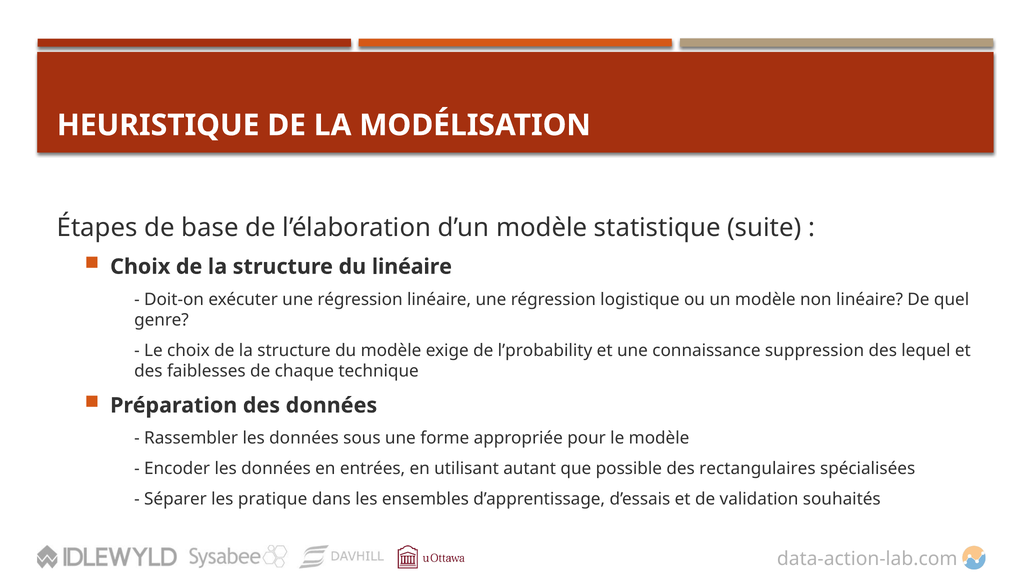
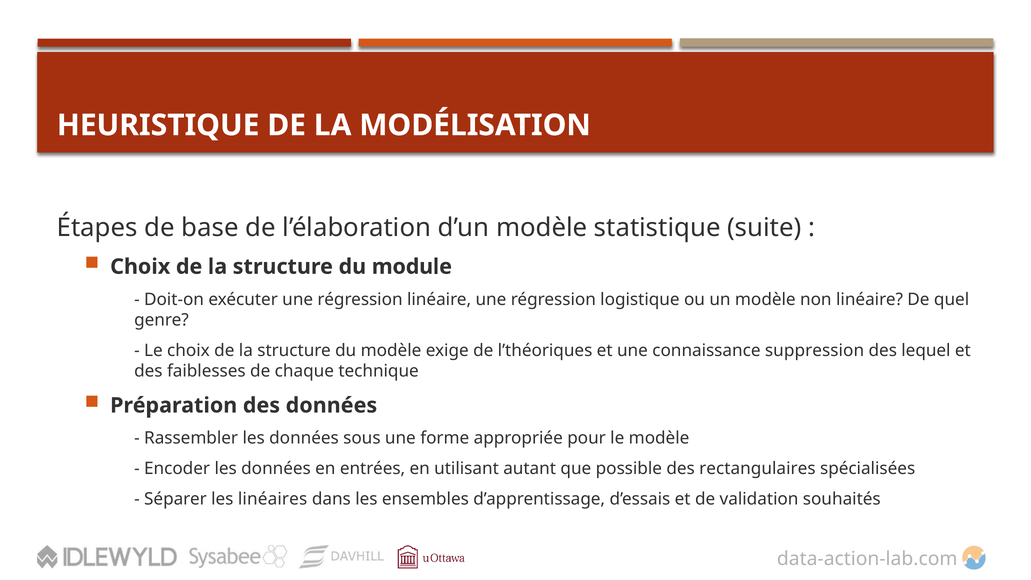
du linéaire: linéaire -> module
l’probability: l’probability -> l’théoriques
pratique: pratique -> linéaires
